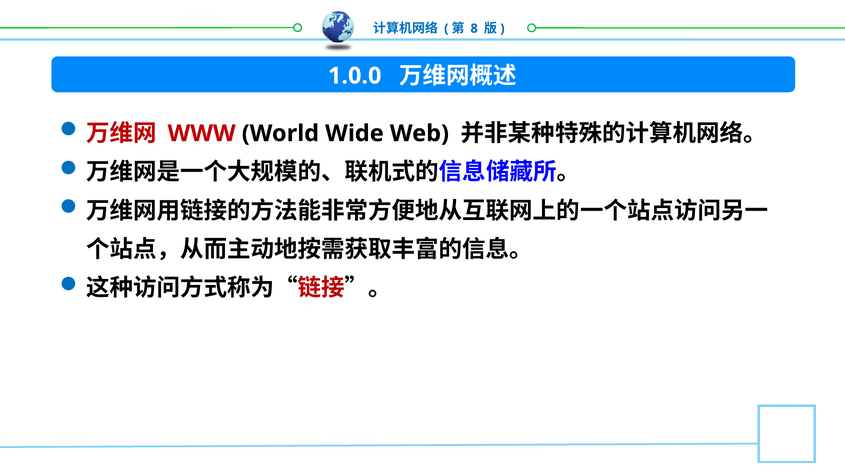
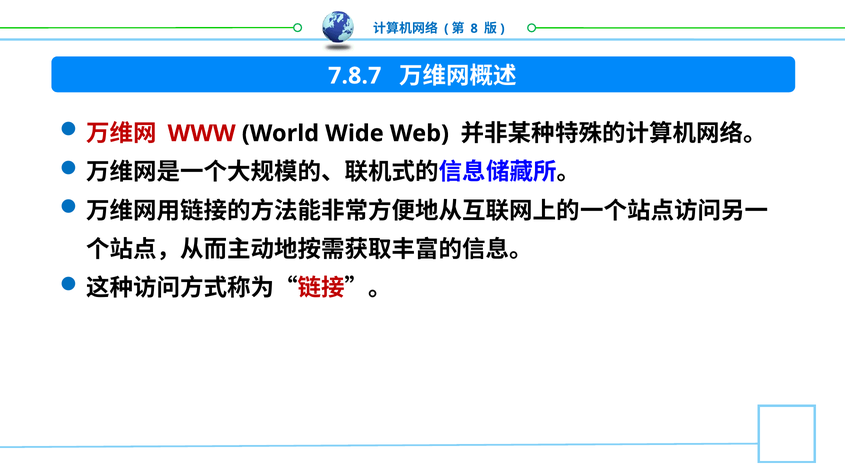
1.0.0: 1.0.0 -> 7.8.7
